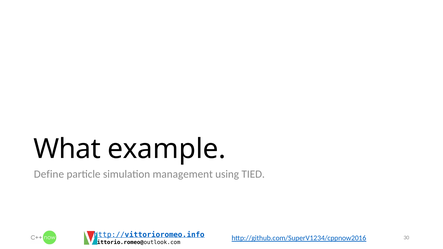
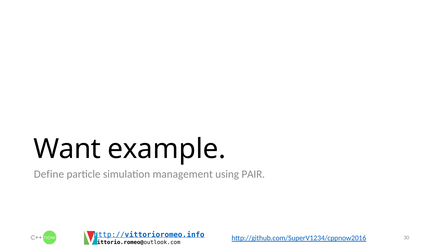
What: What -> Want
TIED: TIED -> PAIR
